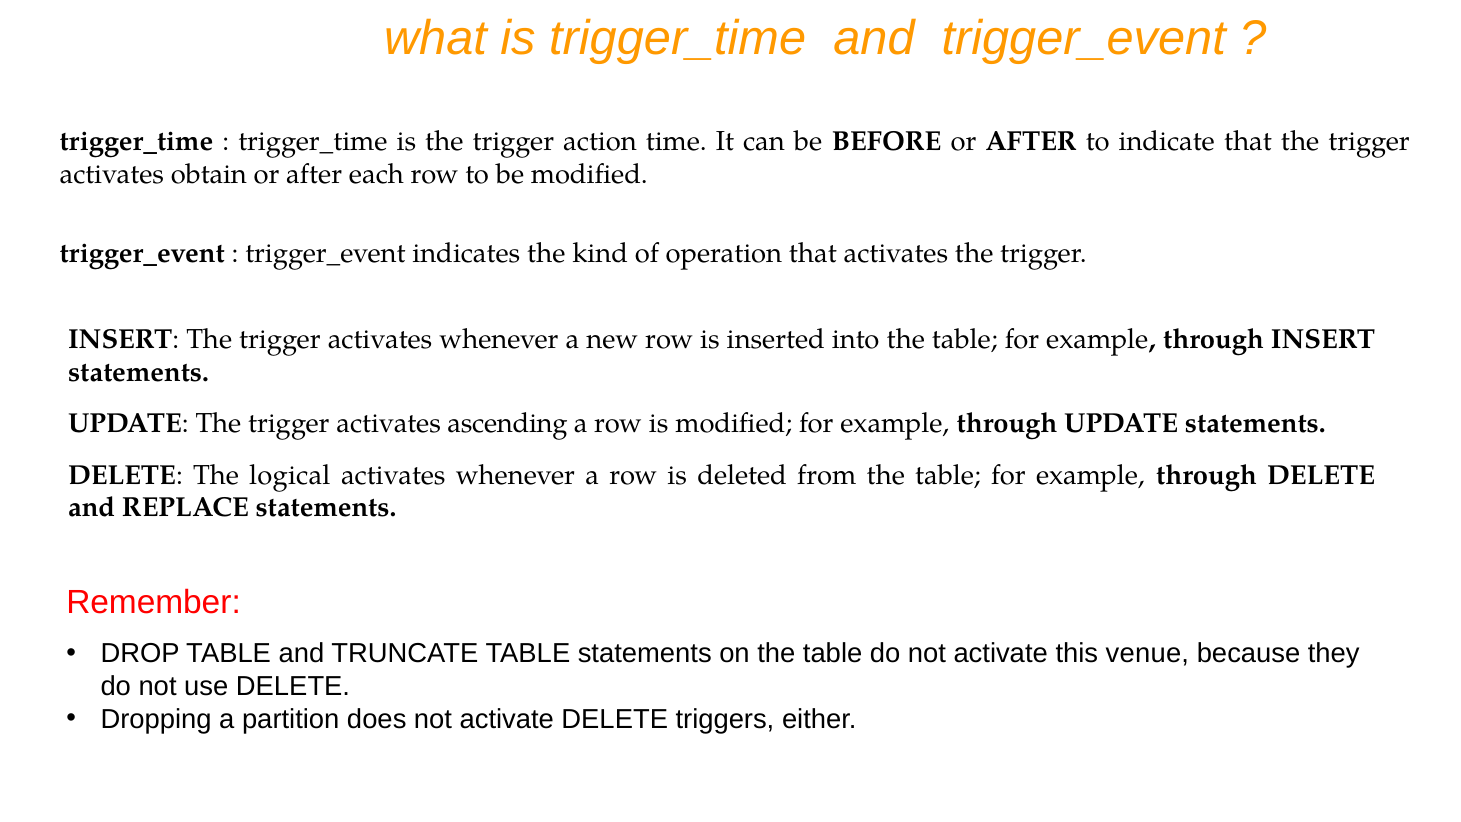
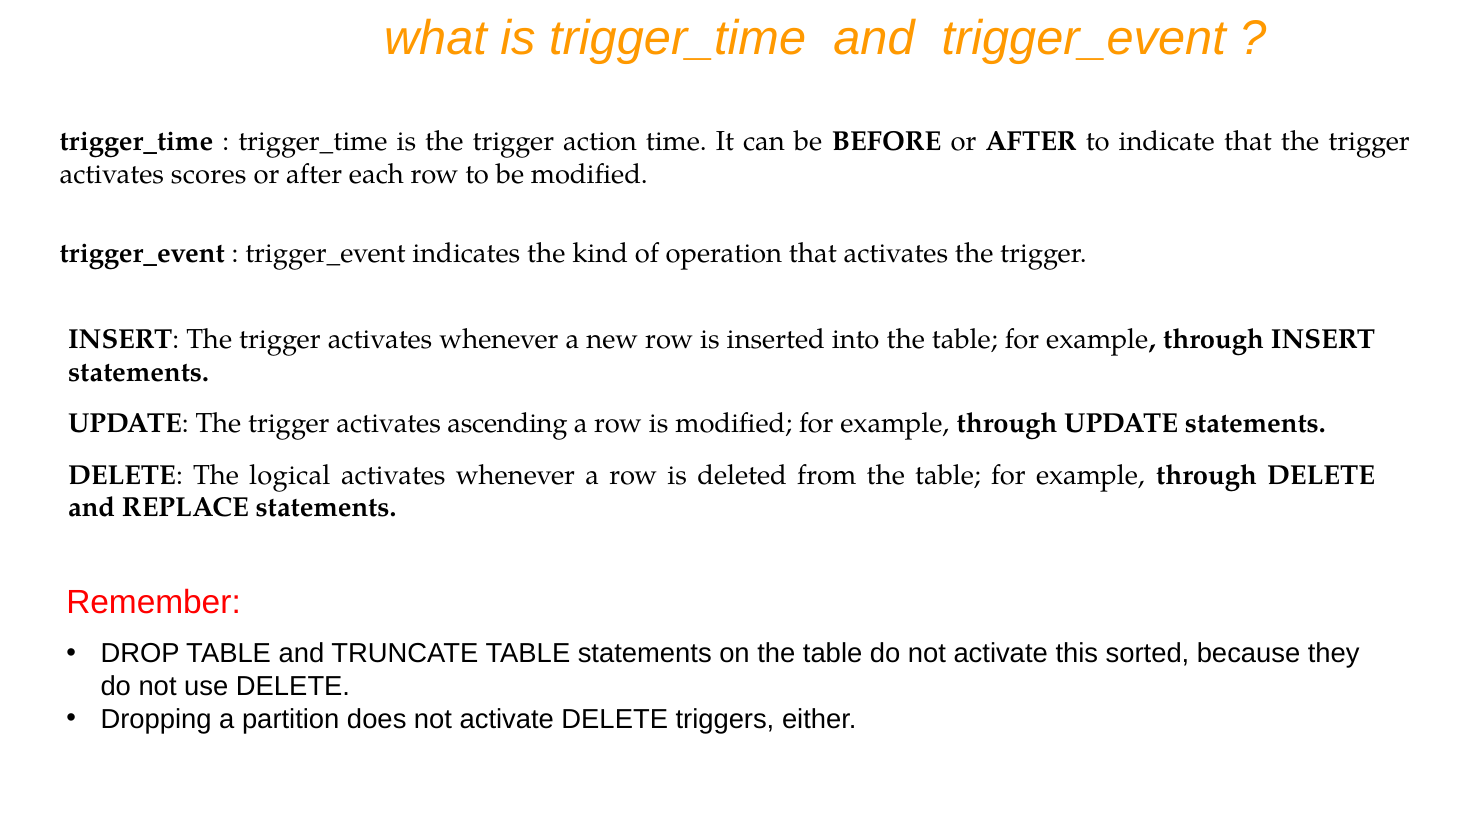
obtain: obtain -> scores
venue: venue -> sorted
